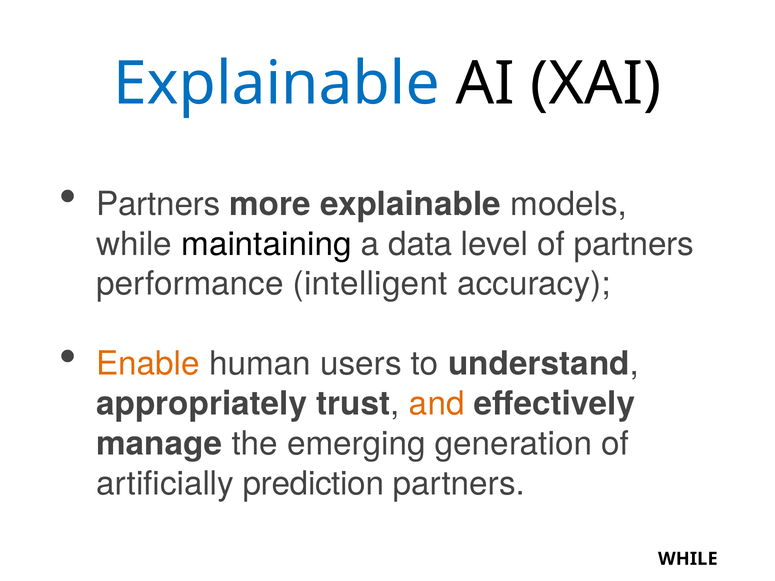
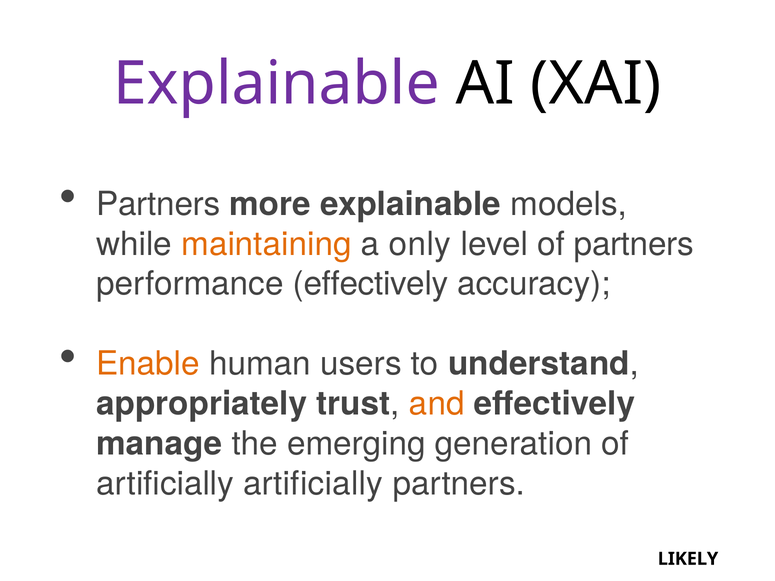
Explainable at (277, 84) colour: blue -> purple
maintaining colour: black -> orange
data: data -> only
performance intelligent: intelligent -> effectively
artificially prediction: prediction -> artificially
WHILE at (688, 559): WHILE -> LIKELY
